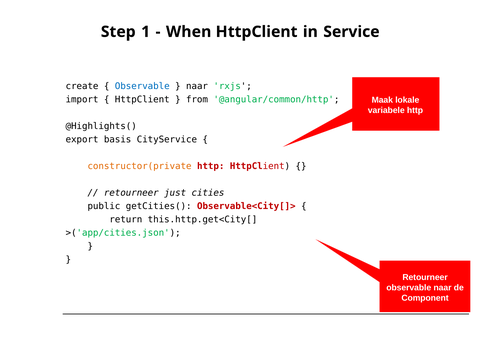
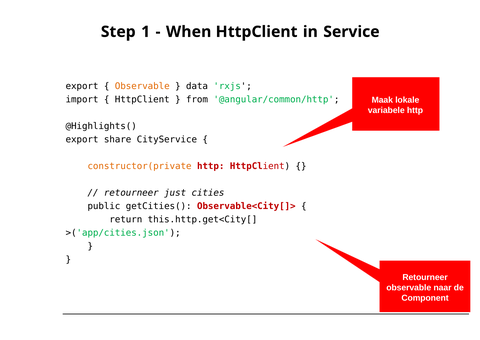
create at (82, 86): create -> export
Observable at (142, 86) colour: blue -> orange
naar at (197, 86): naar -> data
basis: basis -> share
